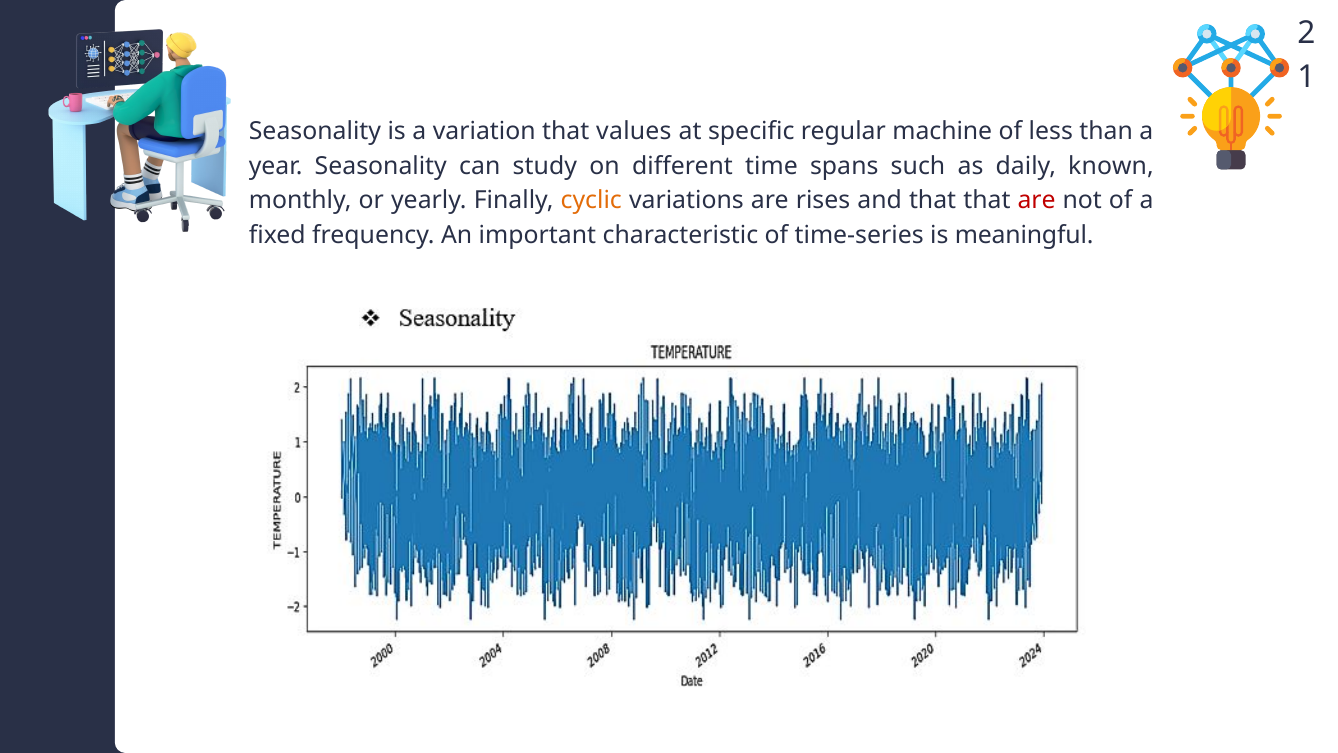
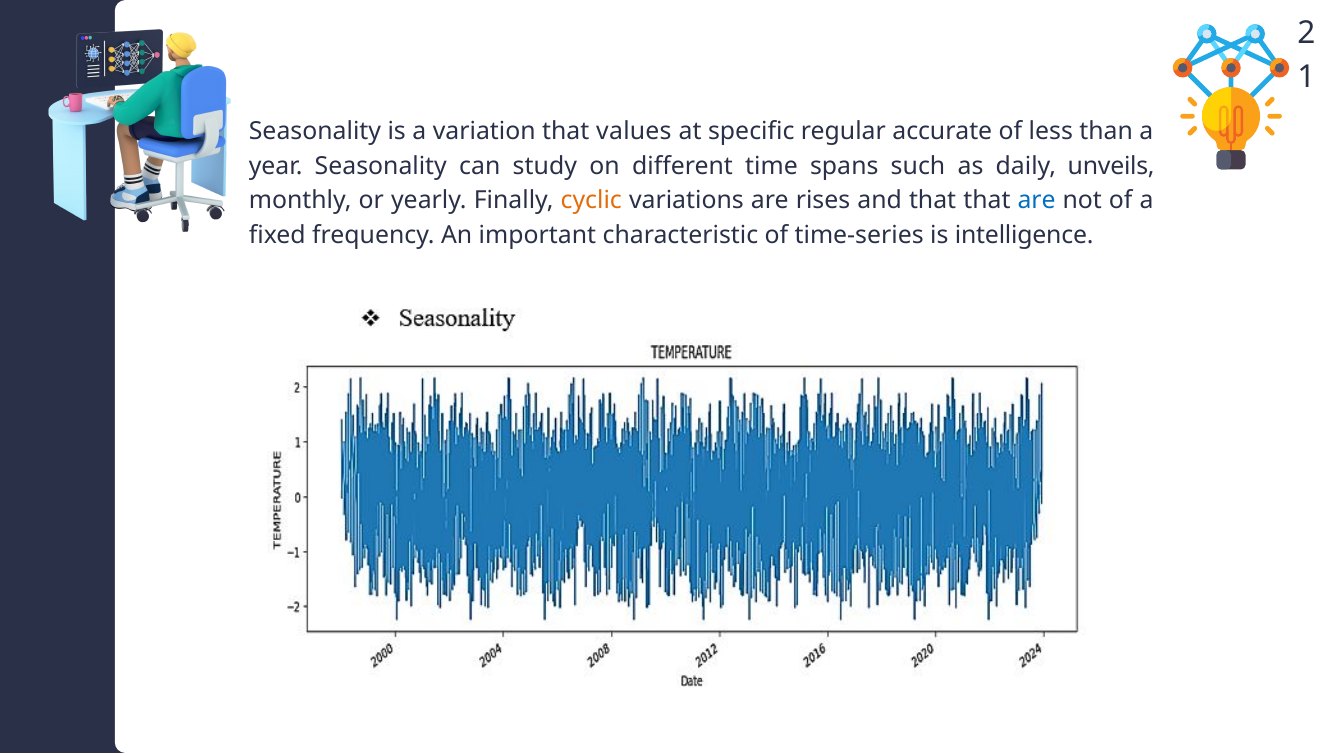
machine: machine -> accurate
known: known -> unveils
are at (1037, 200) colour: red -> blue
meaningful: meaningful -> intelligence
